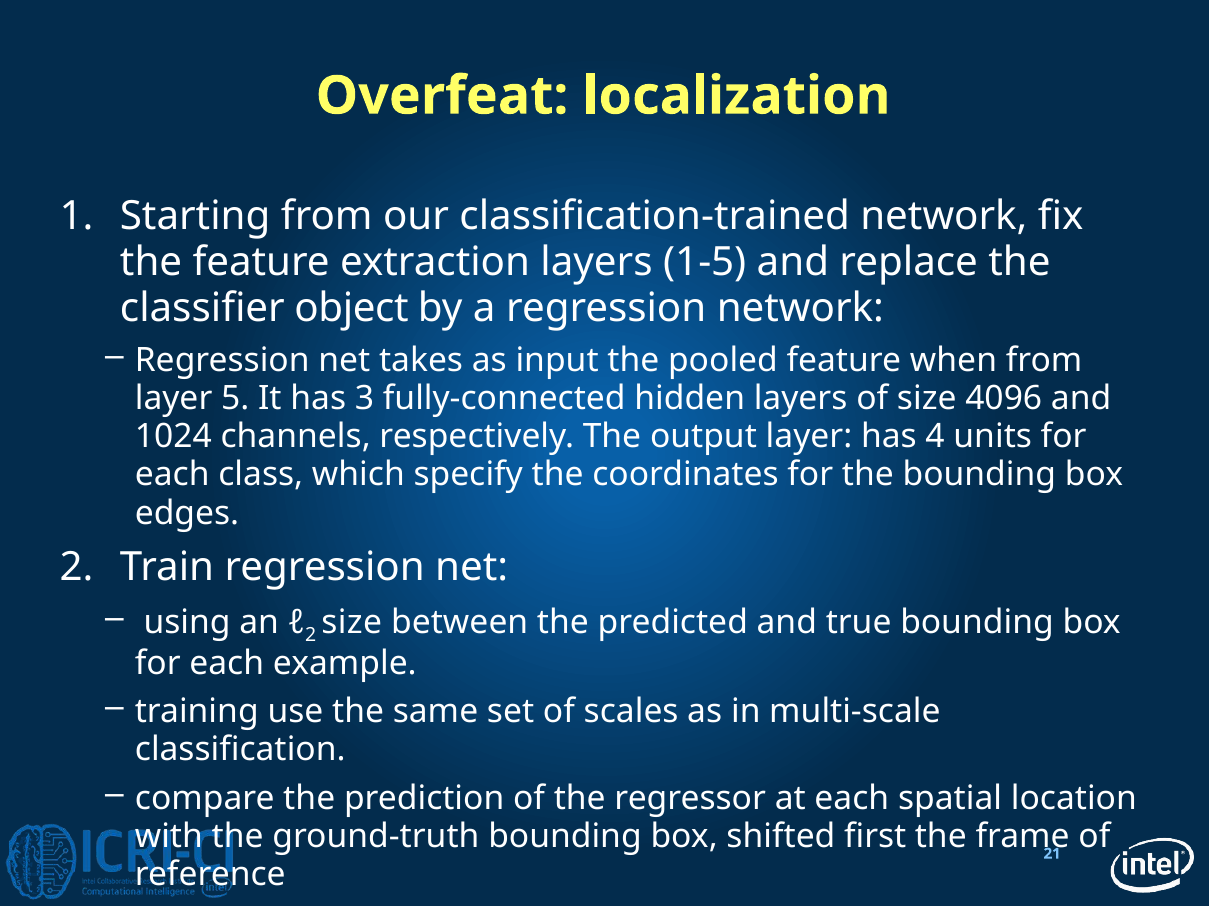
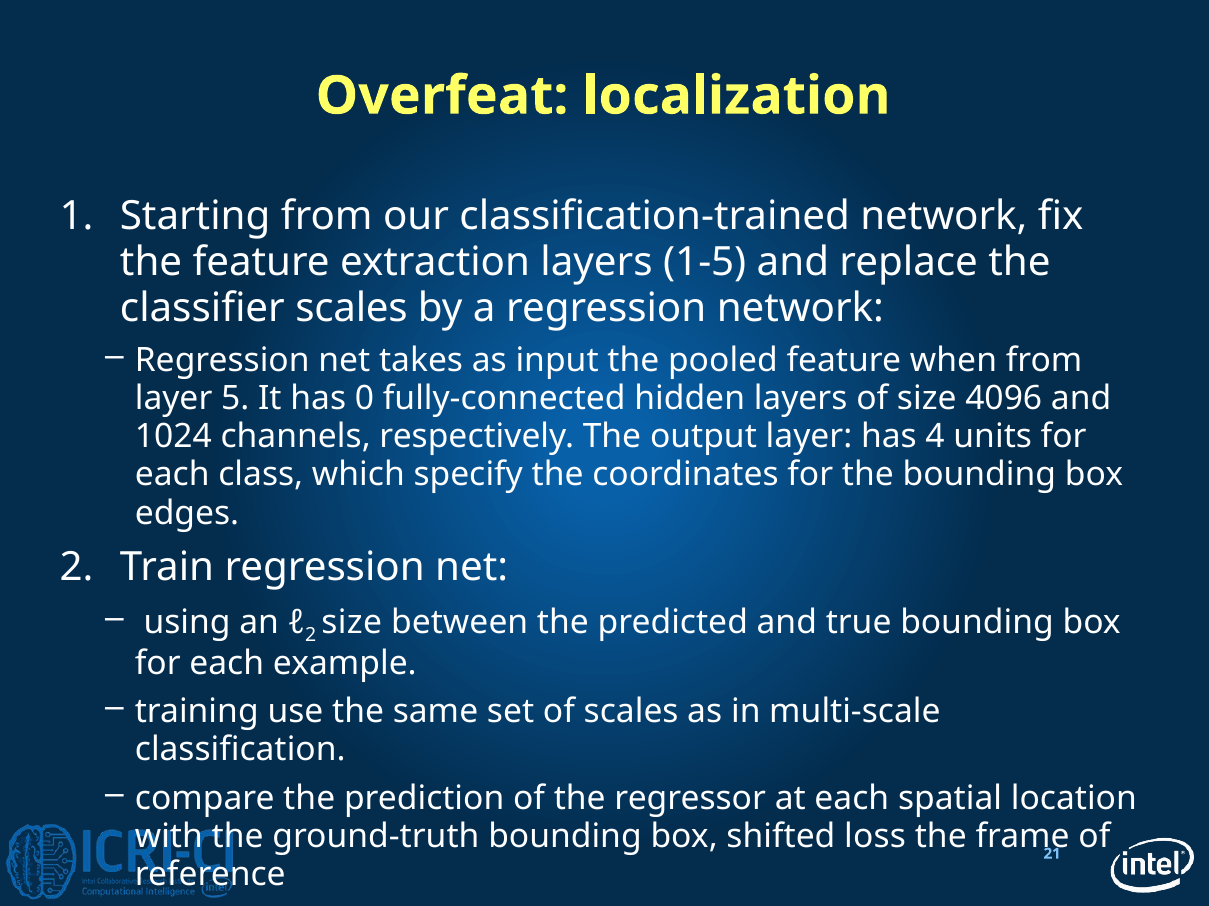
classifier object: object -> scales
3: 3 -> 0
first: first -> loss
